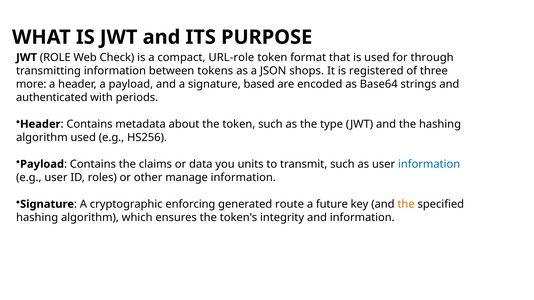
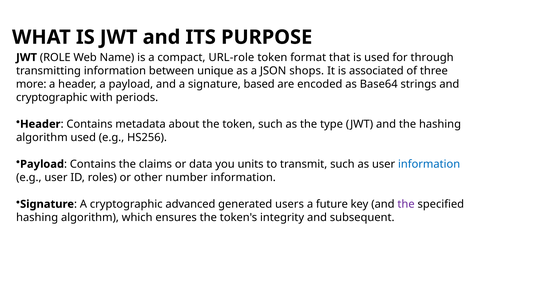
Check: Check -> Name
tokens: tokens -> unique
registered: registered -> associated
authenticated at (52, 98): authenticated -> cryptographic
manage: manage -> number
enforcing: enforcing -> advanced
route: route -> users
the at (406, 204) colour: orange -> purple
and information: information -> subsequent
